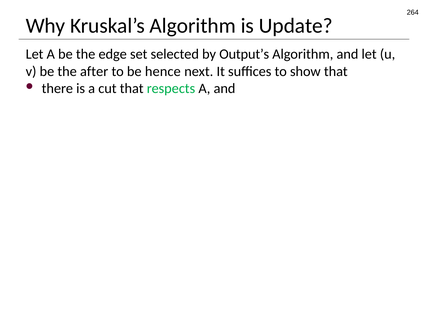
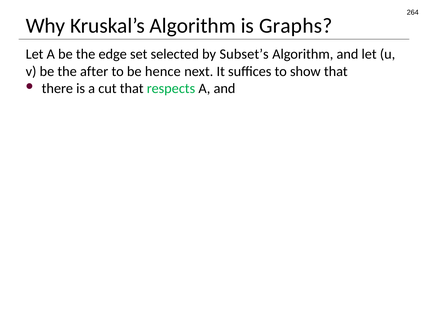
Update: Update -> Graphs
Output’s: Output’s -> Subset’s
